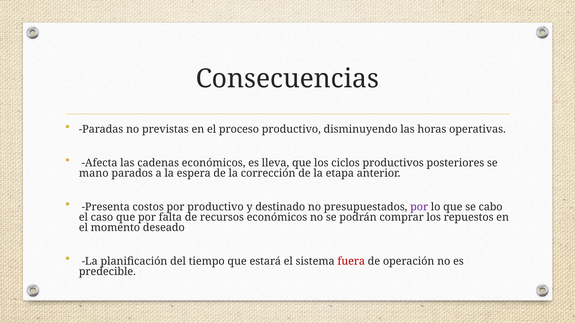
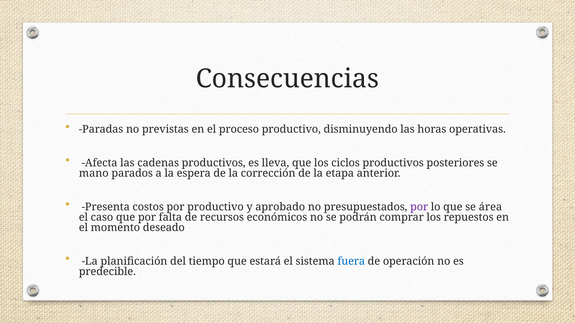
cadenas económicos: económicos -> productivos
destinado: destinado -> aprobado
cabo: cabo -> área
fuera colour: red -> blue
